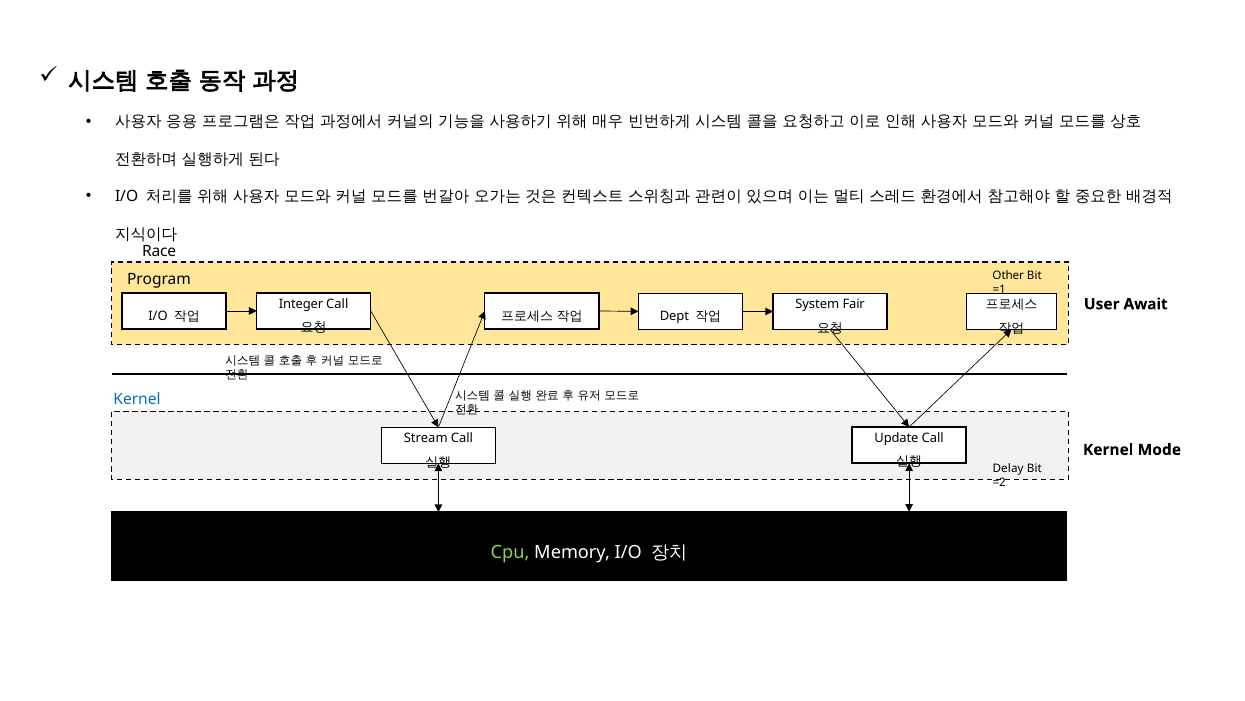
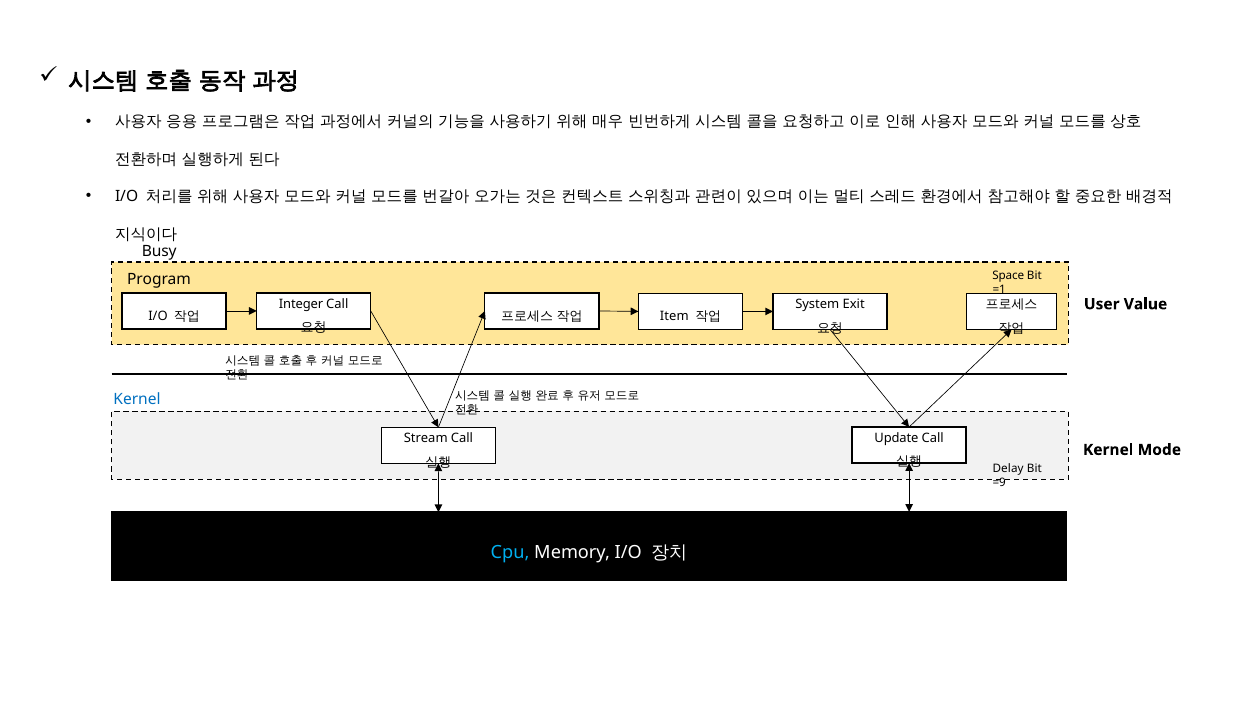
Race: Race -> Busy
Other: Other -> Space
Fair: Fair -> Exit
Await: Await -> Value
Dept: Dept -> Item
=2: =2 -> =9
Cpu colour: light green -> light blue
